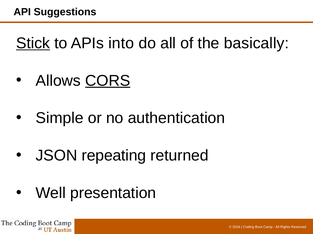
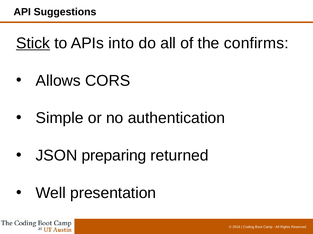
basically: basically -> confirms
CORS underline: present -> none
repeating: repeating -> preparing
